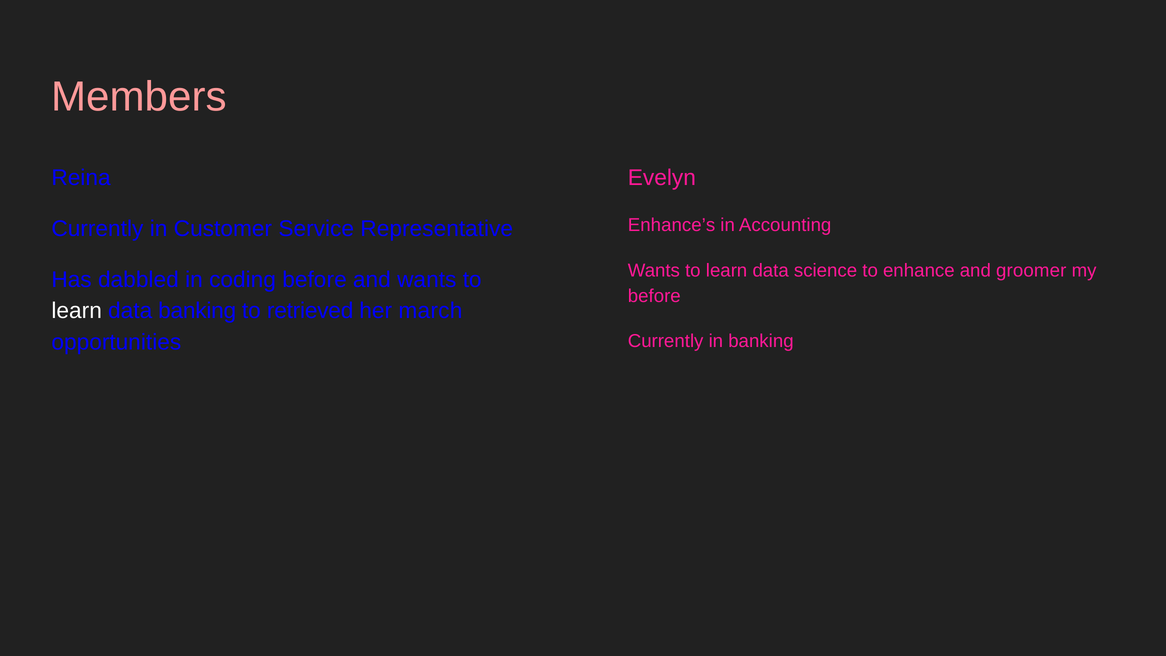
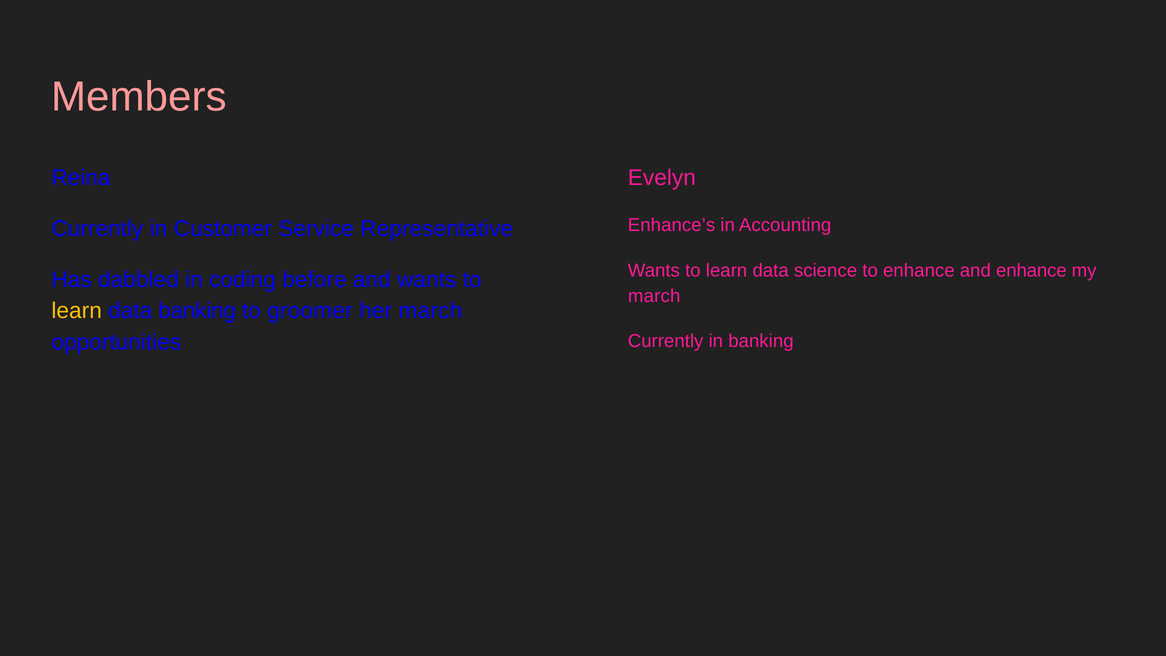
and groomer: groomer -> enhance
before at (654, 296): before -> march
learn at (77, 311) colour: white -> yellow
retrieved: retrieved -> groomer
